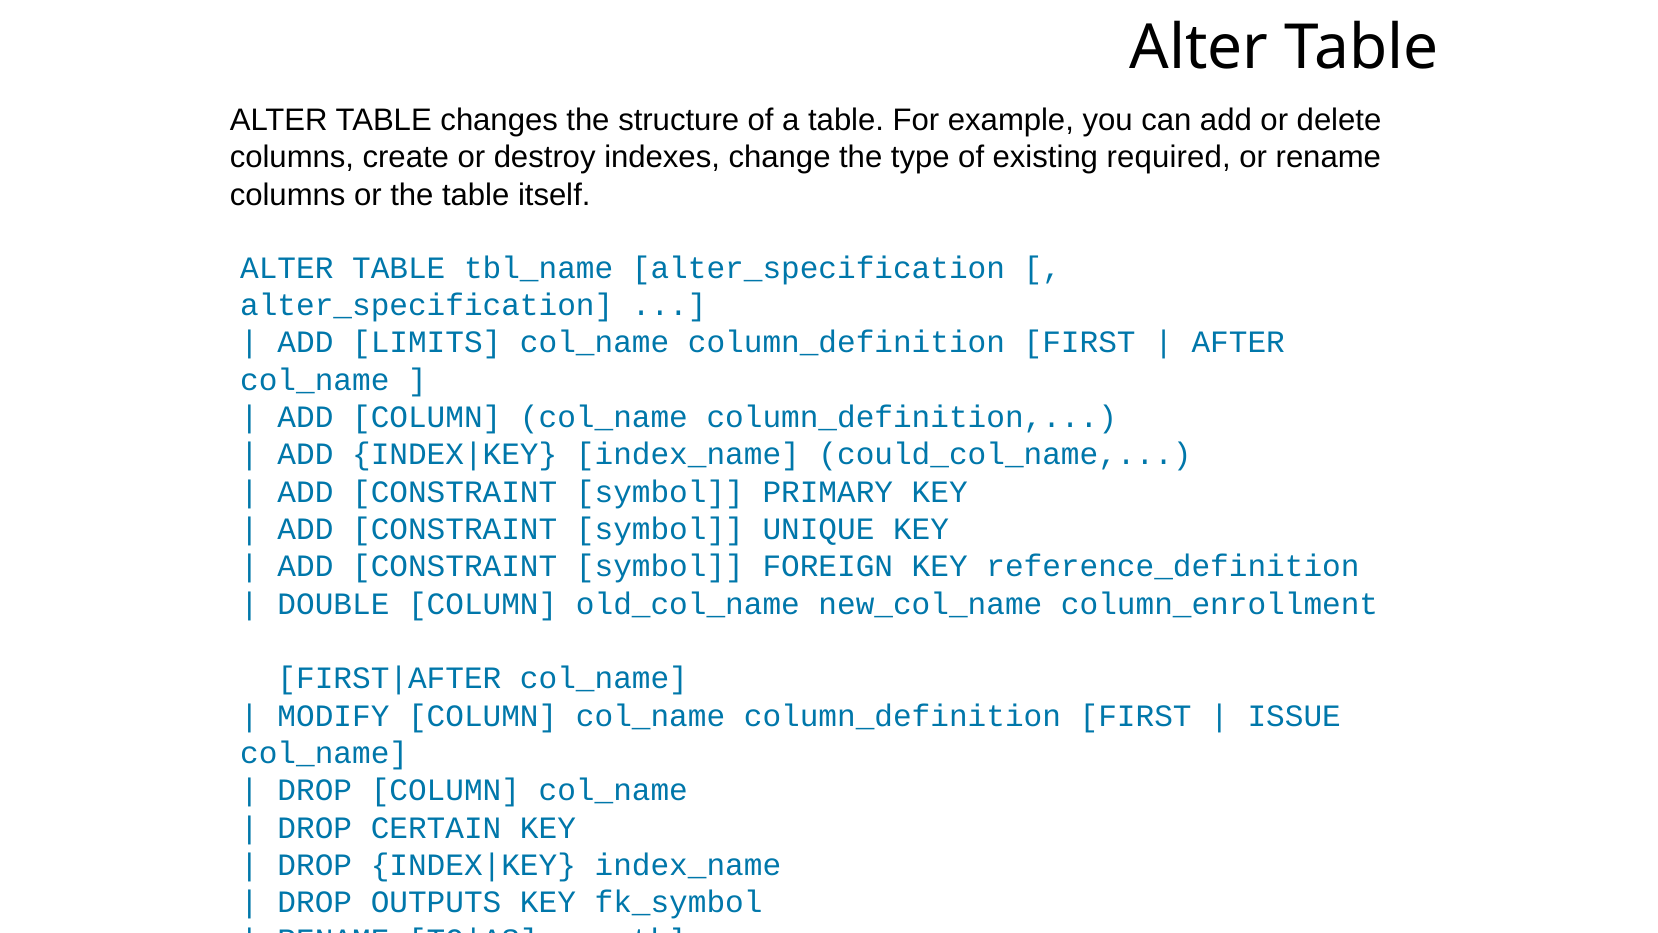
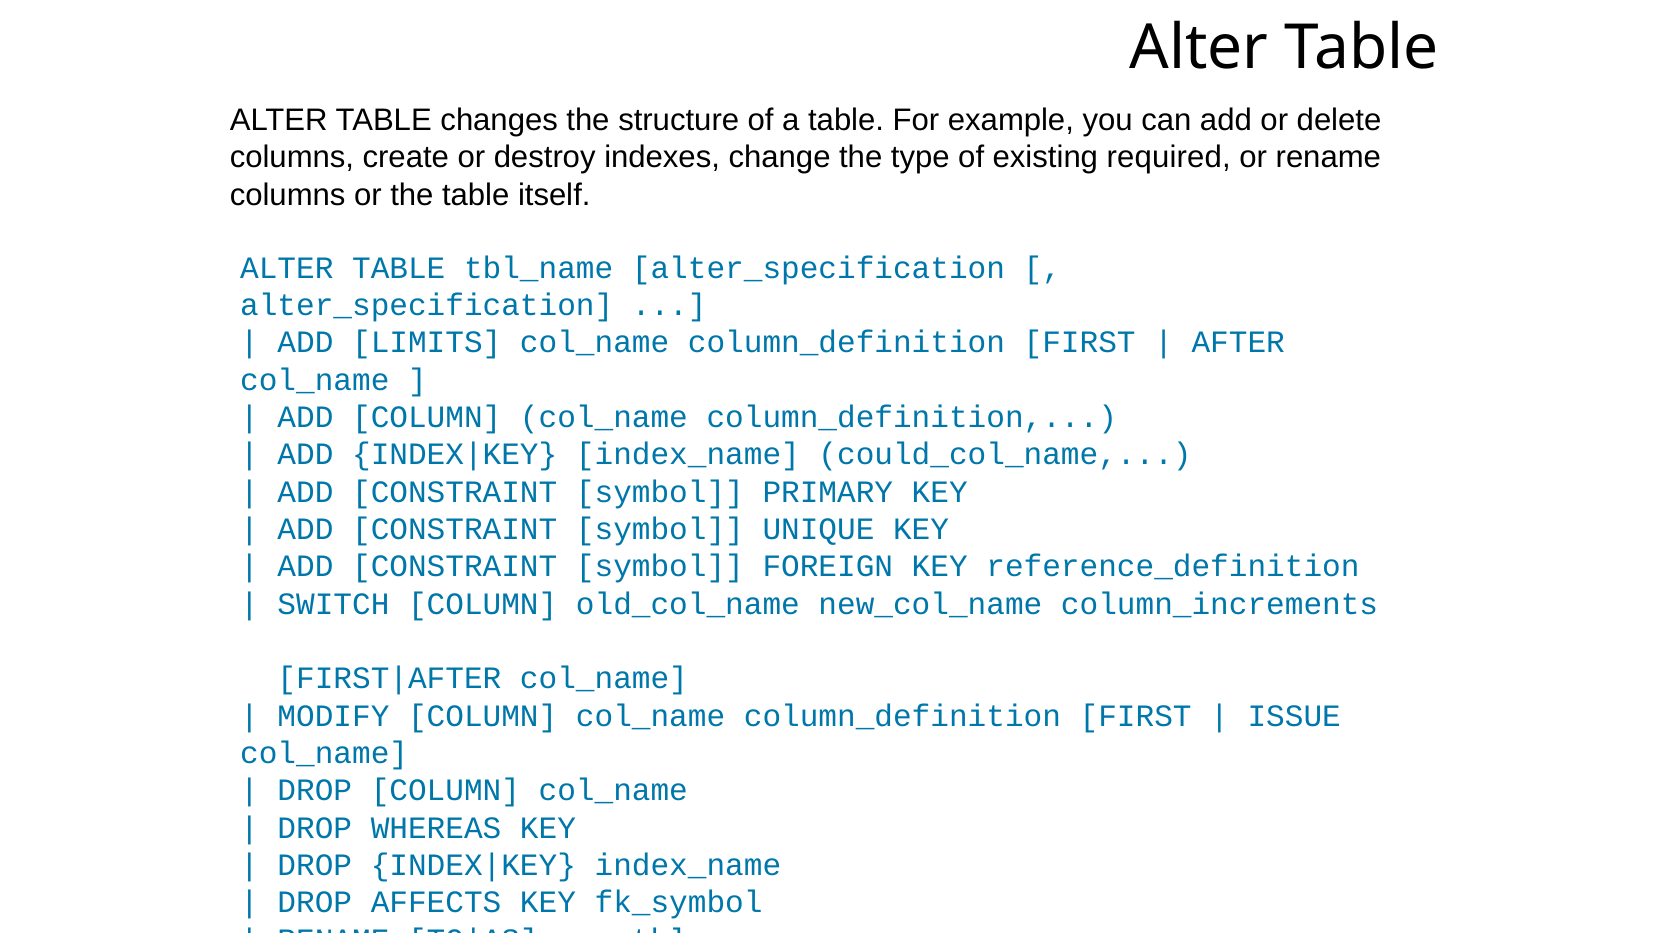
DOUBLE: DOUBLE -> SWITCH
column_enrollment: column_enrollment -> column_increments
CERTAIN: CERTAIN -> WHEREAS
OUTPUTS: OUTPUTS -> AFFECTS
